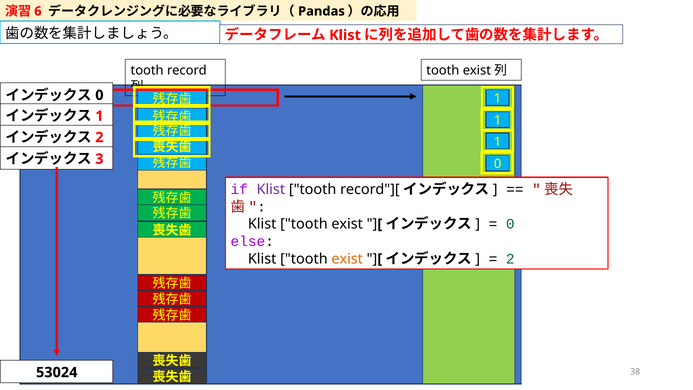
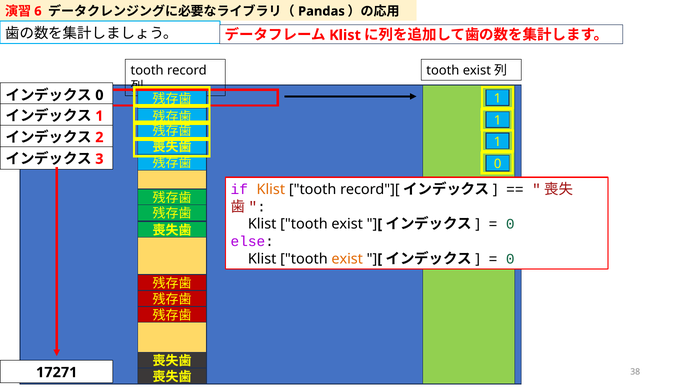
Klist at (271, 189) colour: purple -> orange
2 at (510, 259): 2 -> 0
53024: 53024 -> 17271
